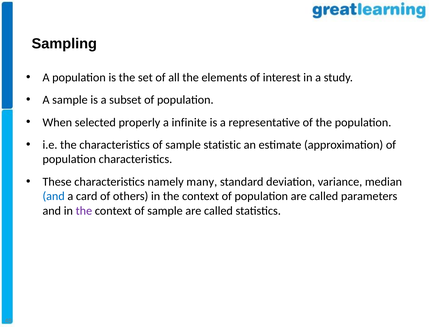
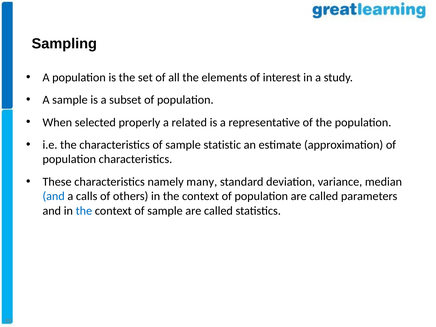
infinite: infinite -> related
card: card -> calls
the at (84, 211) colour: purple -> blue
